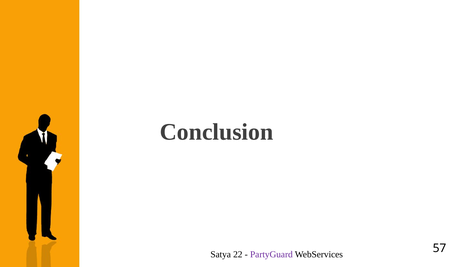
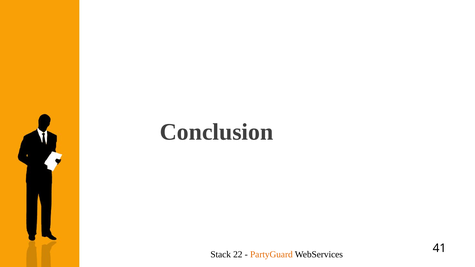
Satya: Satya -> Stack
PartyGuard colour: purple -> orange
57: 57 -> 41
